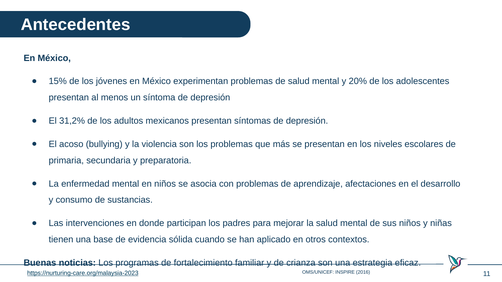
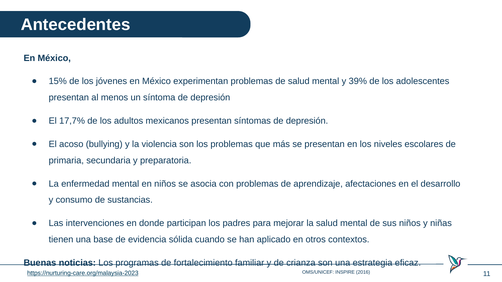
20%: 20% -> 39%
31,2%: 31,2% -> 17,7%
